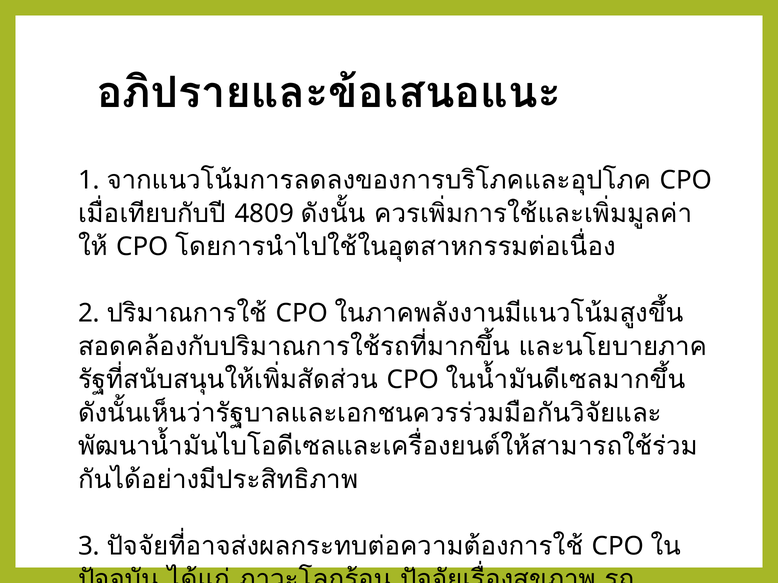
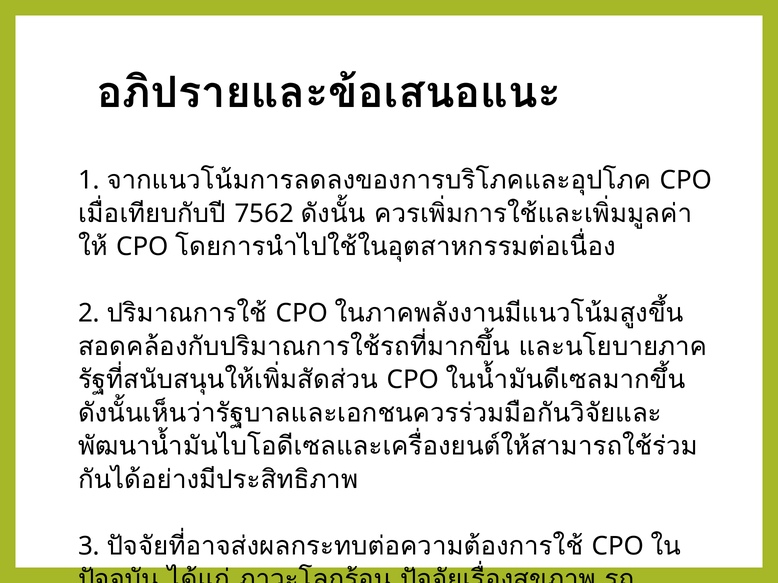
4809: 4809 -> 7562
